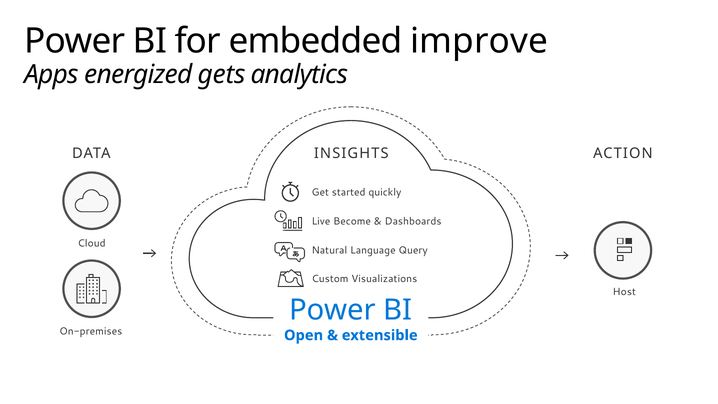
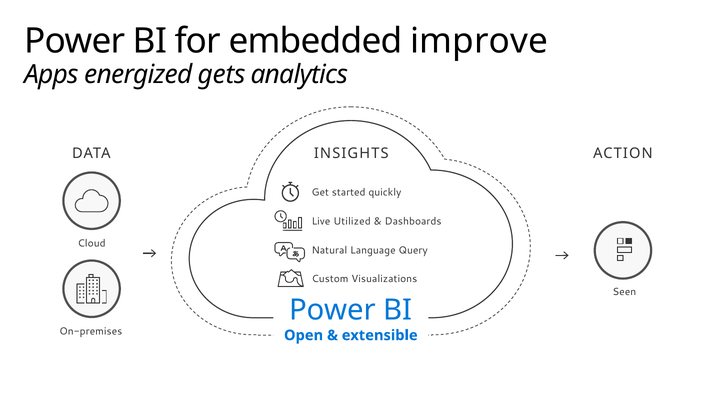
Become: Become -> Utilized
Host: Host -> Seen
